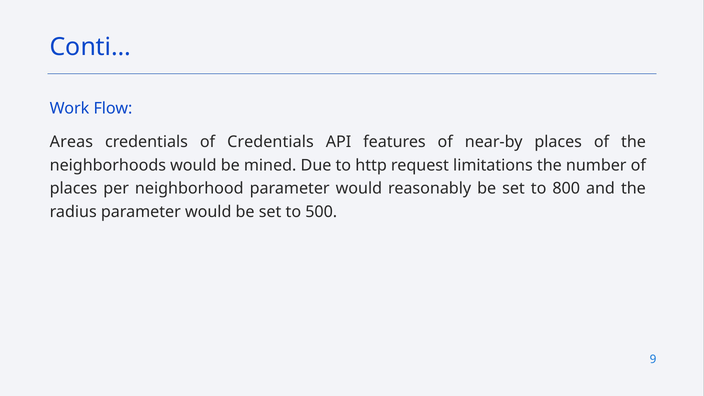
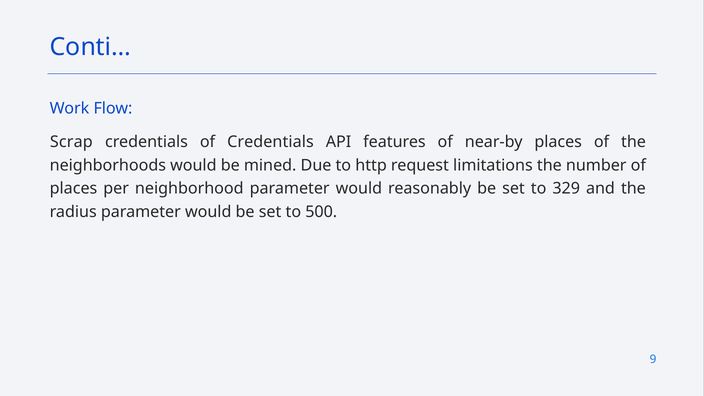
Areas: Areas -> Scrap
800: 800 -> 329
